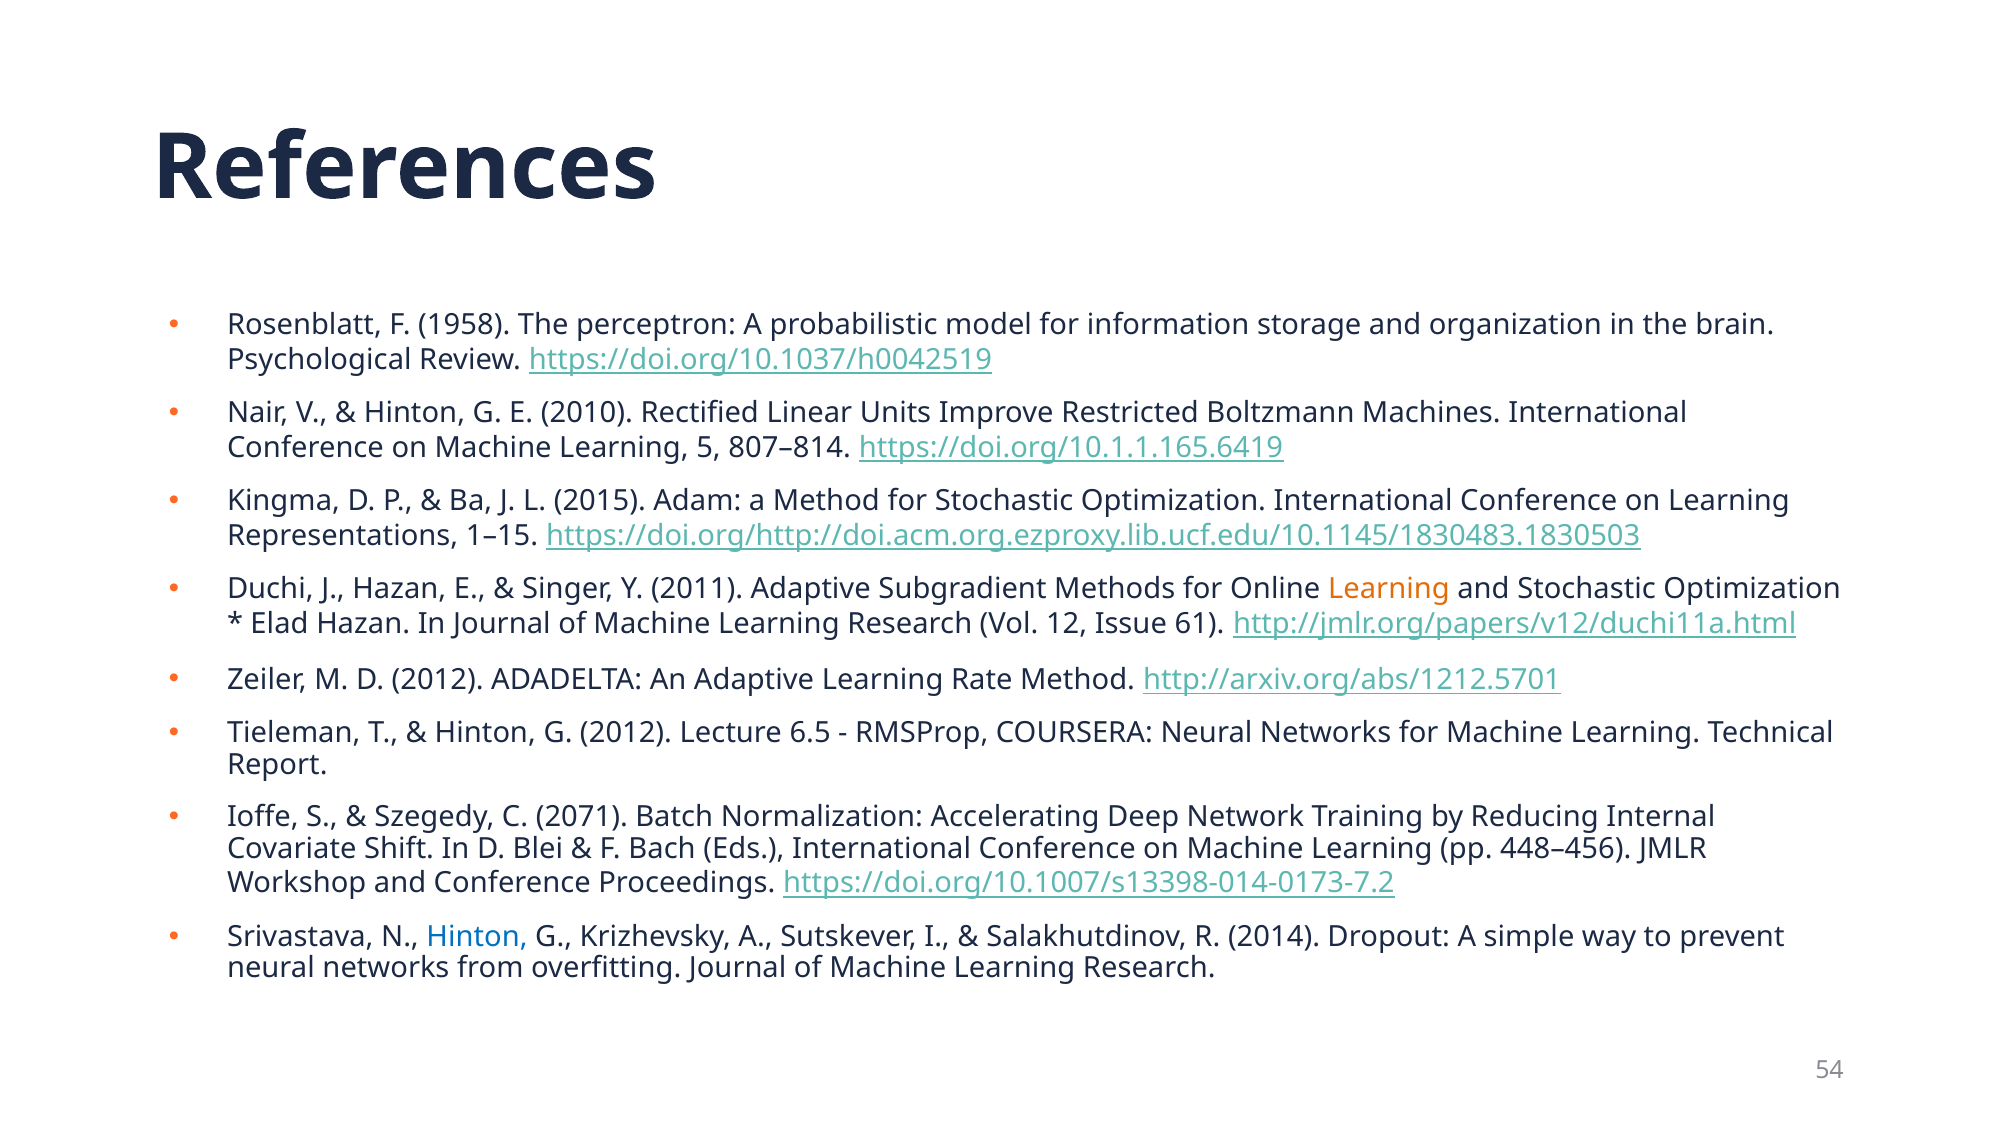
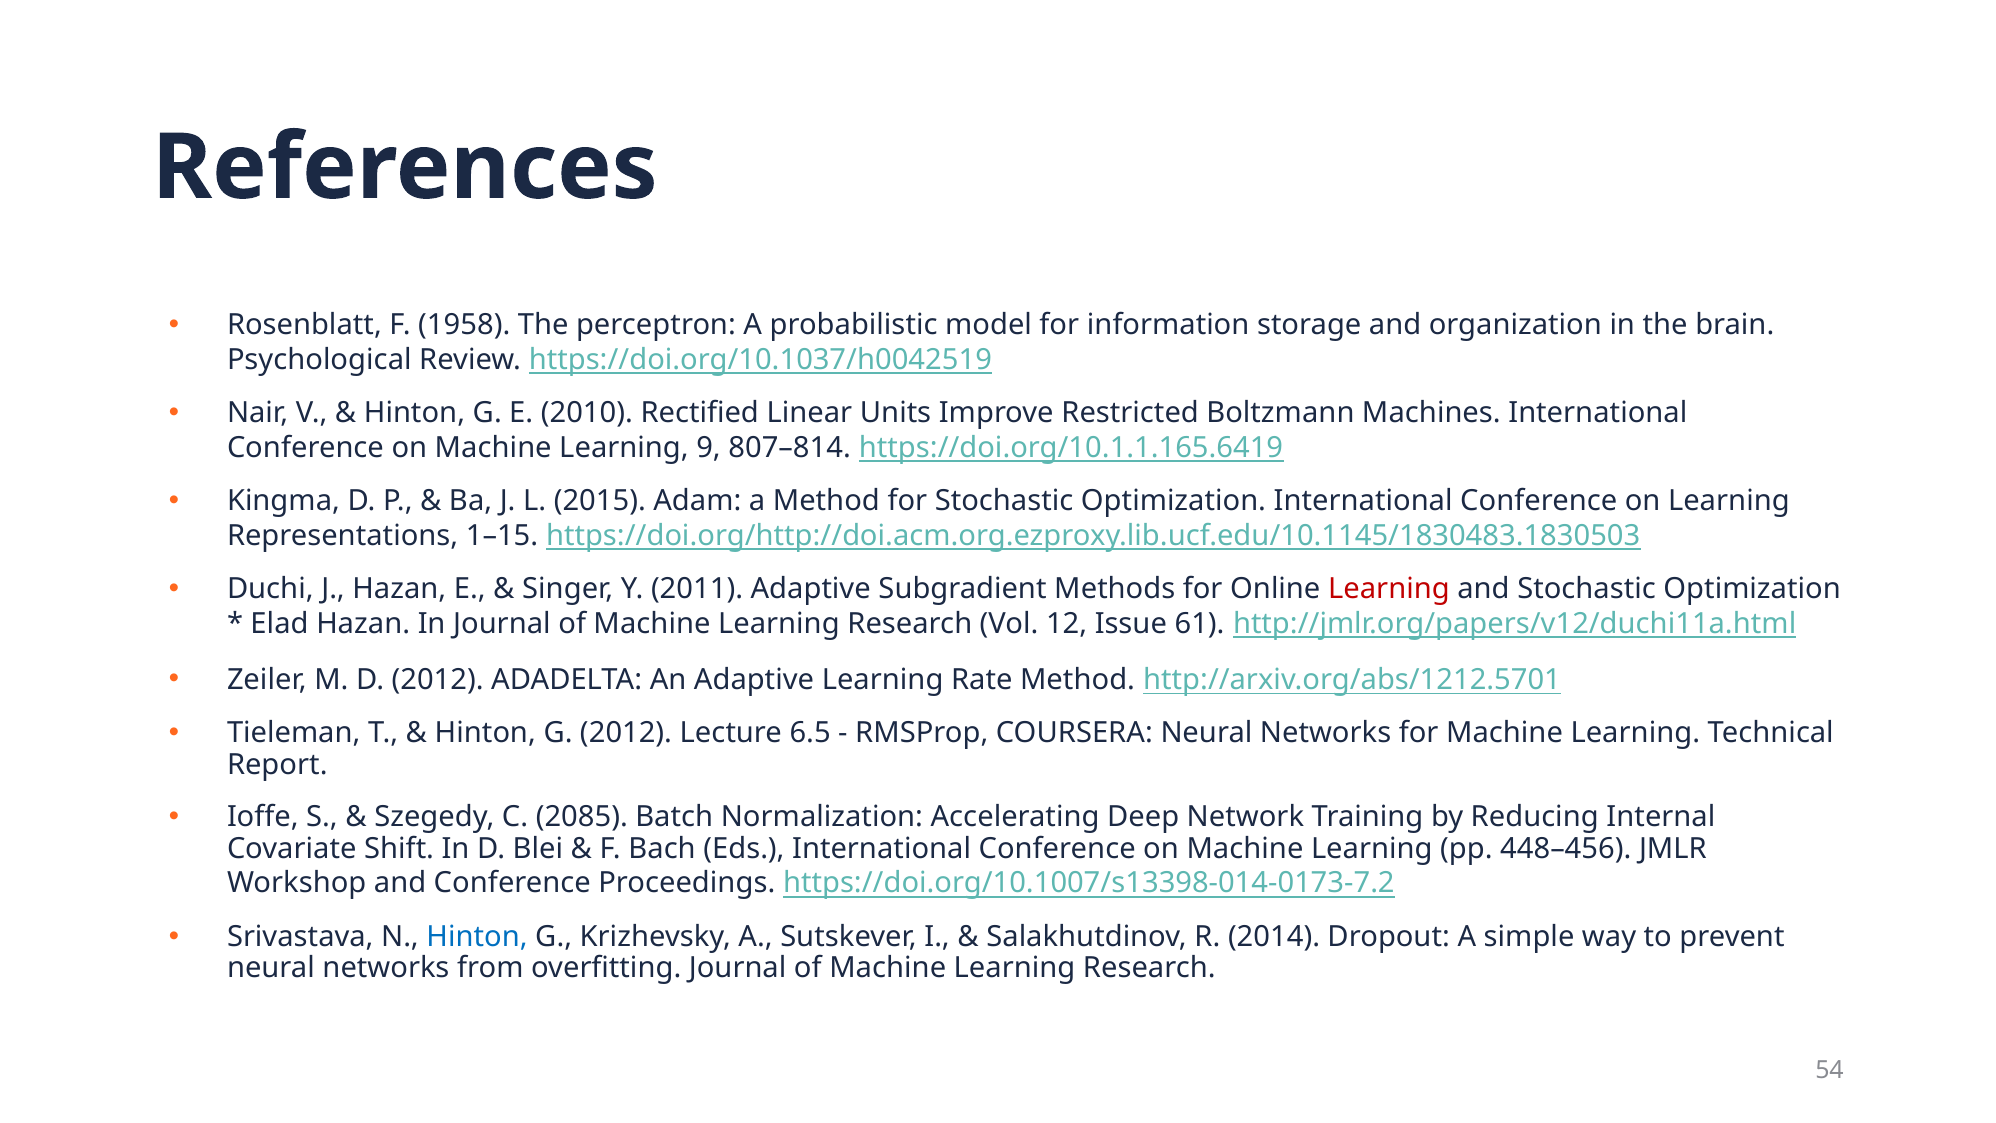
5: 5 -> 9
Learning at (1389, 589) colour: orange -> red
2071: 2071 -> 2085
